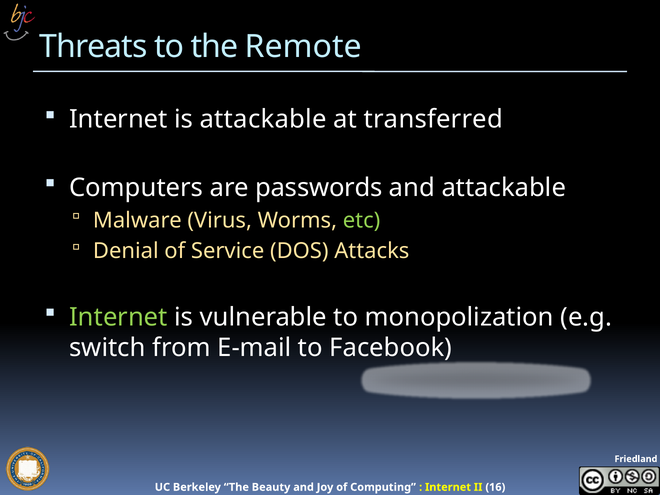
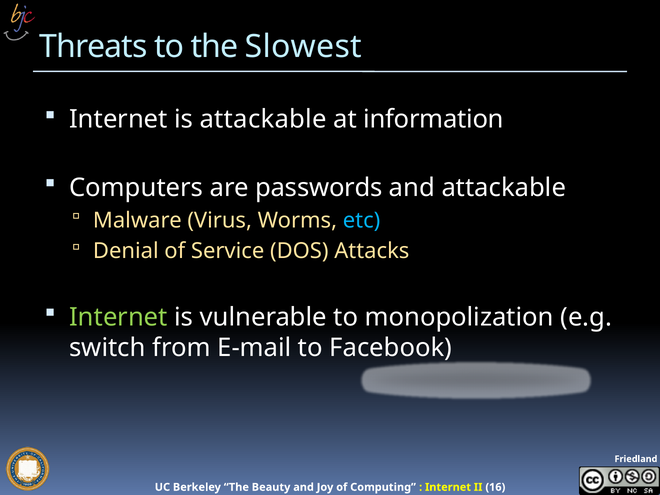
Remote: Remote -> Slowest
transferred: transferred -> information
etc colour: light green -> light blue
